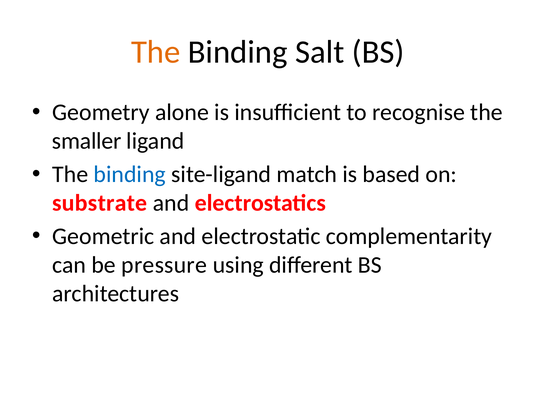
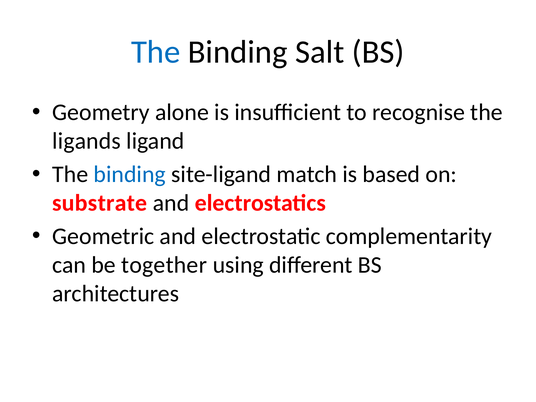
The at (156, 52) colour: orange -> blue
smaller: smaller -> ligands
pressure: pressure -> together
